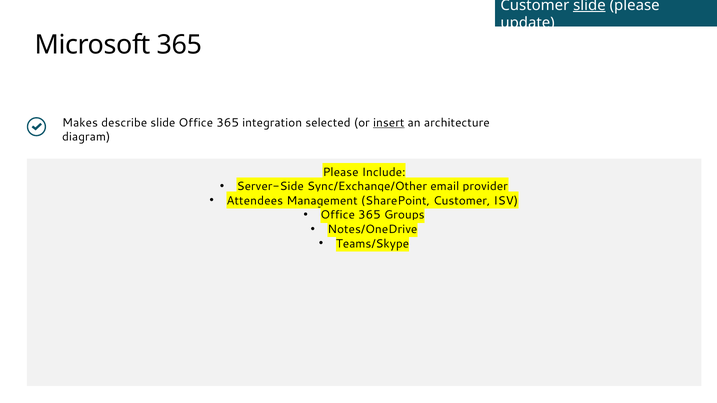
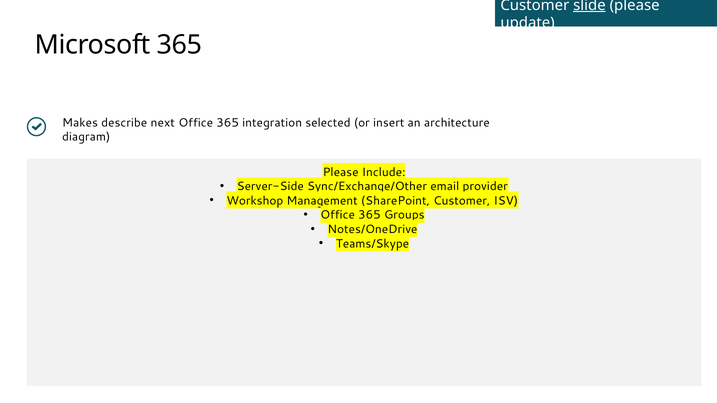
describe slide: slide -> next
insert underline: present -> none
Attendees: Attendees -> Workshop
